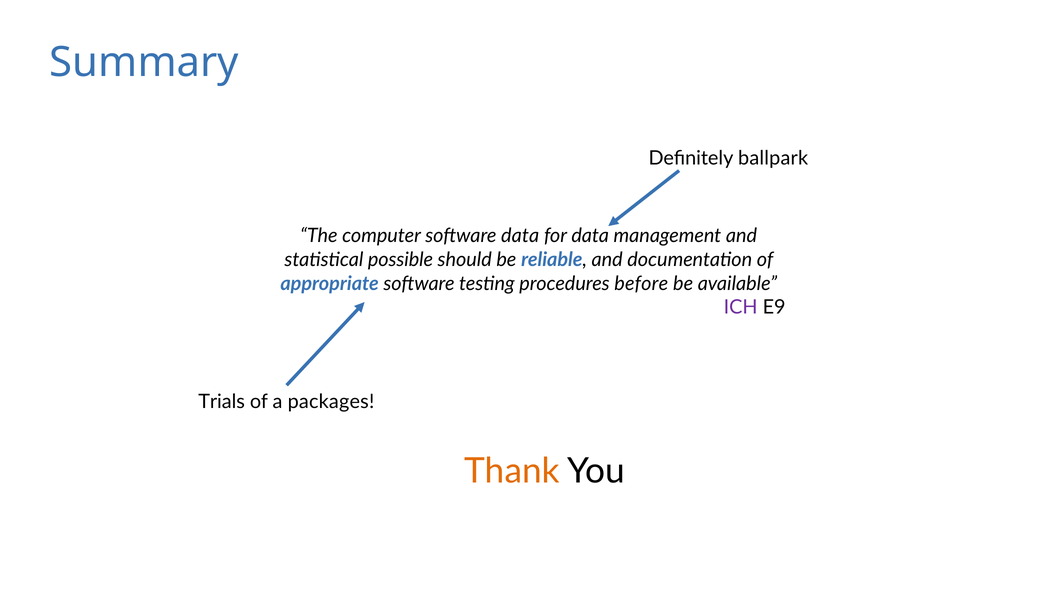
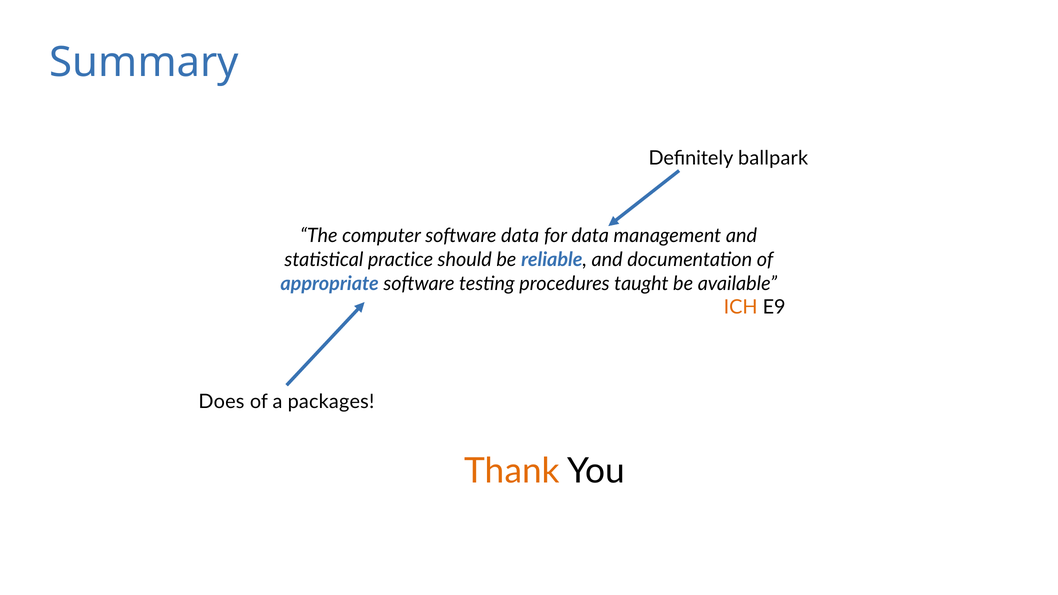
possible: possible -> practice
before: before -> taught
ICH colour: purple -> orange
Trials: Trials -> Does
